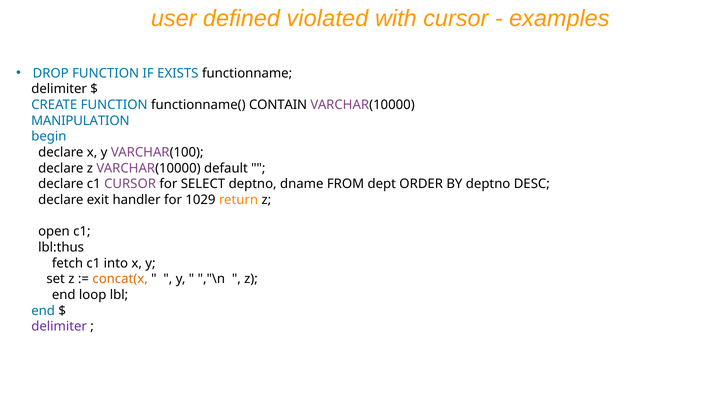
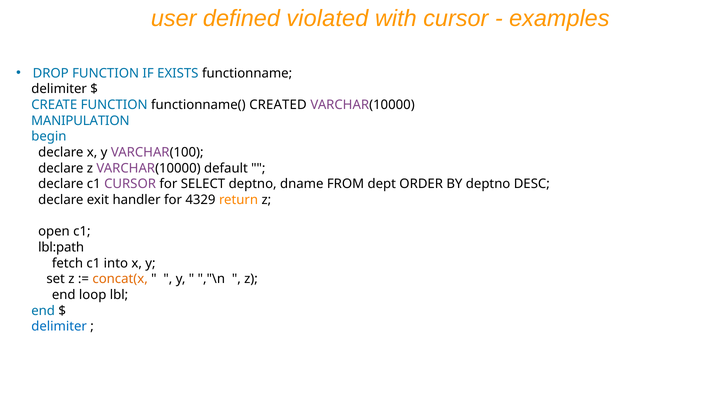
CONTAIN: CONTAIN -> CREATED
1029: 1029 -> 4329
lbl:thus: lbl:thus -> lbl:path
delimiter at (59, 326) colour: purple -> blue
